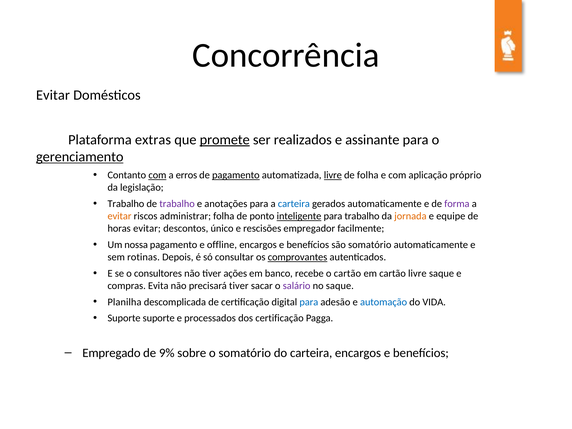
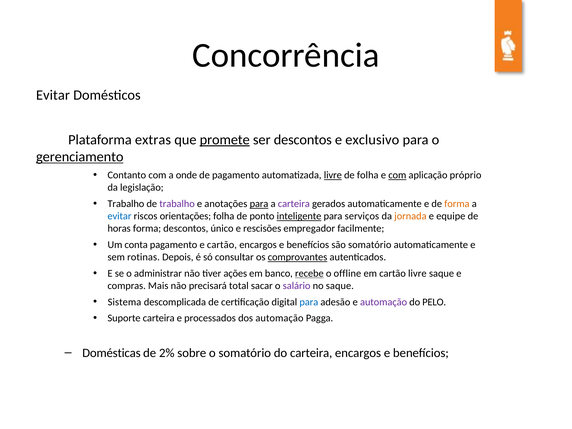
ser realizados: realizados -> descontos
assinante: assinante -> exclusivo
com at (157, 175) underline: present -> none
erros: erros -> onde
pagamento at (236, 175) underline: present -> none
com at (397, 175) underline: none -> present
para at (259, 204) underline: none -> present
carteira at (294, 204) colour: blue -> purple
forma at (457, 204) colour: purple -> orange
evitar at (120, 216) colour: orange -> blue
administrar: administrar -> orientações
para trabalho: trabalho -> serviços
horas evitar: evitar -> forma
nossa: nossa -> conta
e offline: offline -> cartão
consultores: consultores -> administrar
recebe underline: none -> present
o cartão: cartão -> offline
Evita: Evita -> Mais
precisará tiver: tiver -> total
Planilha: Planilha -> Sistema
automação at (384, 302) colour: blue -> purple
VIDA: VIDA -> PELO
Suporte suporte: suporte -> carteira
dos certificação: certificação -> automação
Empregado: Empregado -> Domésticas
9%: 9% -> 2%
